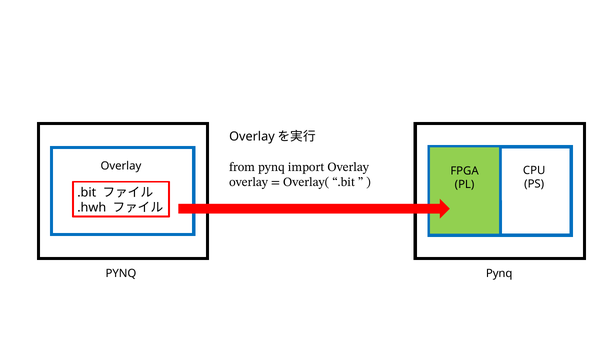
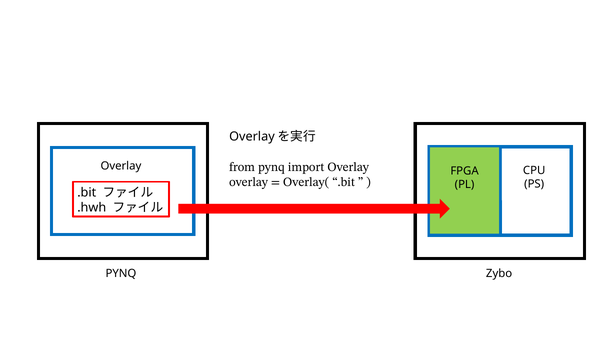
PYNQ Pynq: Pynq -> Zybo
